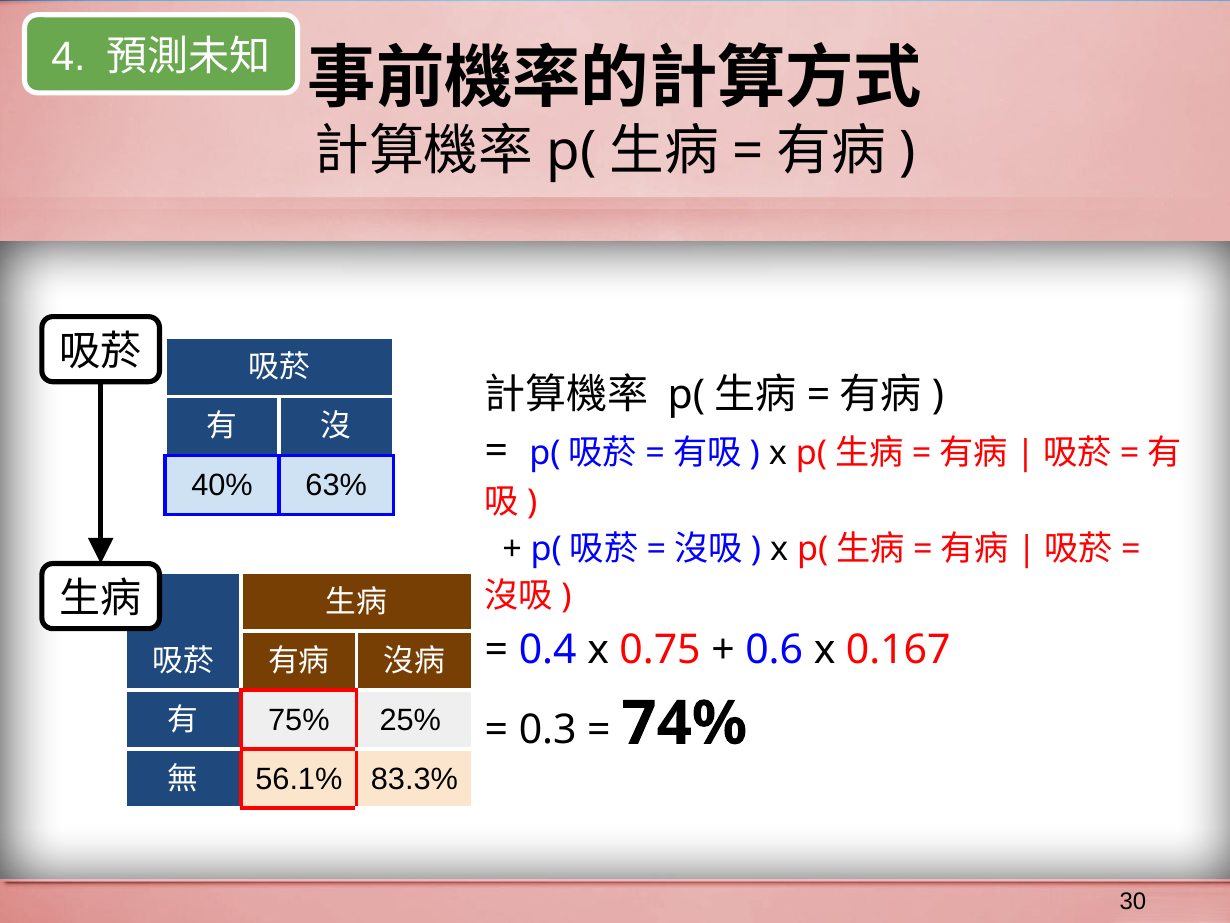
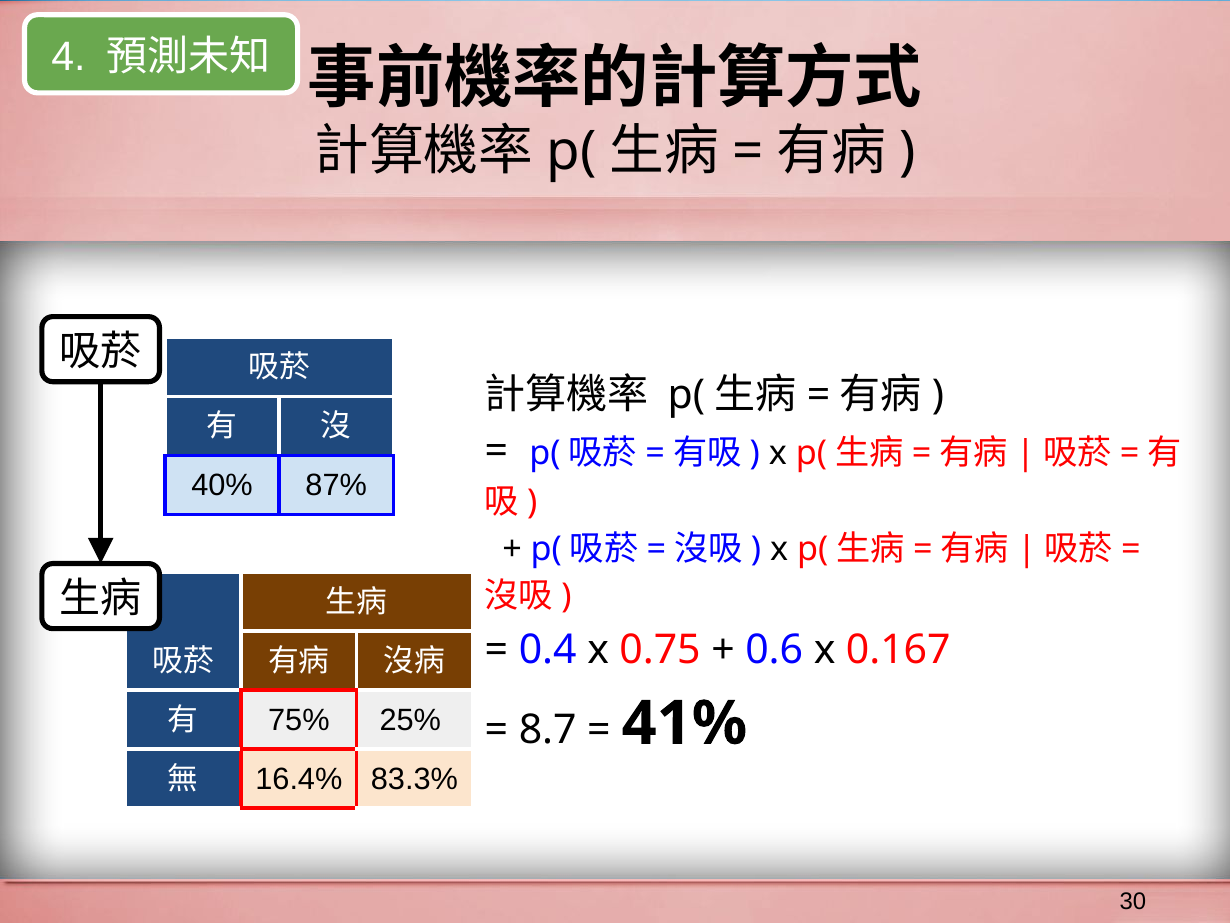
63%: 63% -> 87%
0.3: 0.3 -> 8.7
74%: 74% -> 41%
56.1%: 56.1% -> 16.4%
